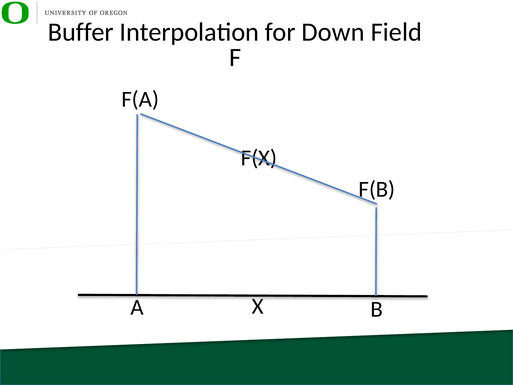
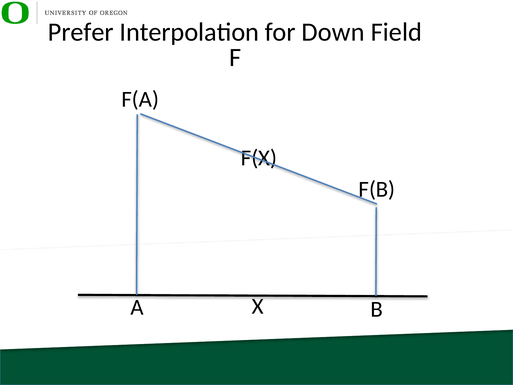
Buffer: Buffer -> Prefer
